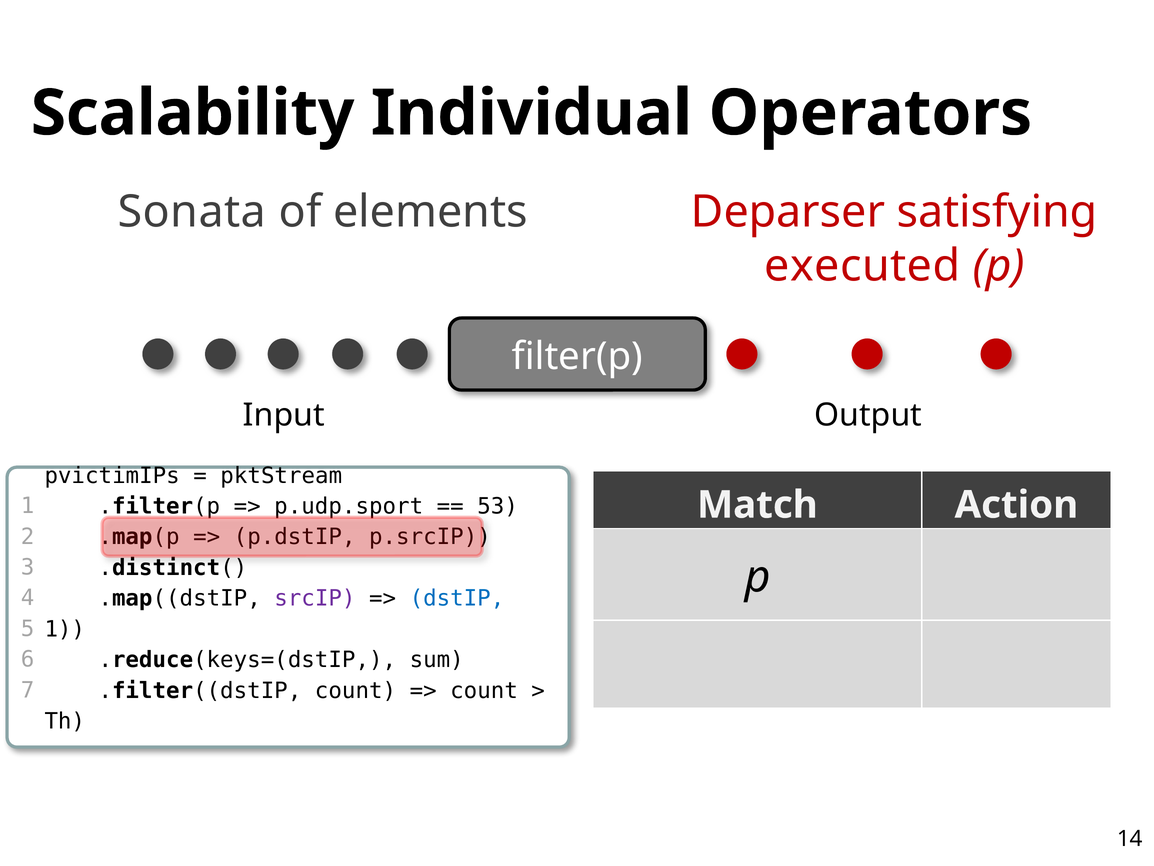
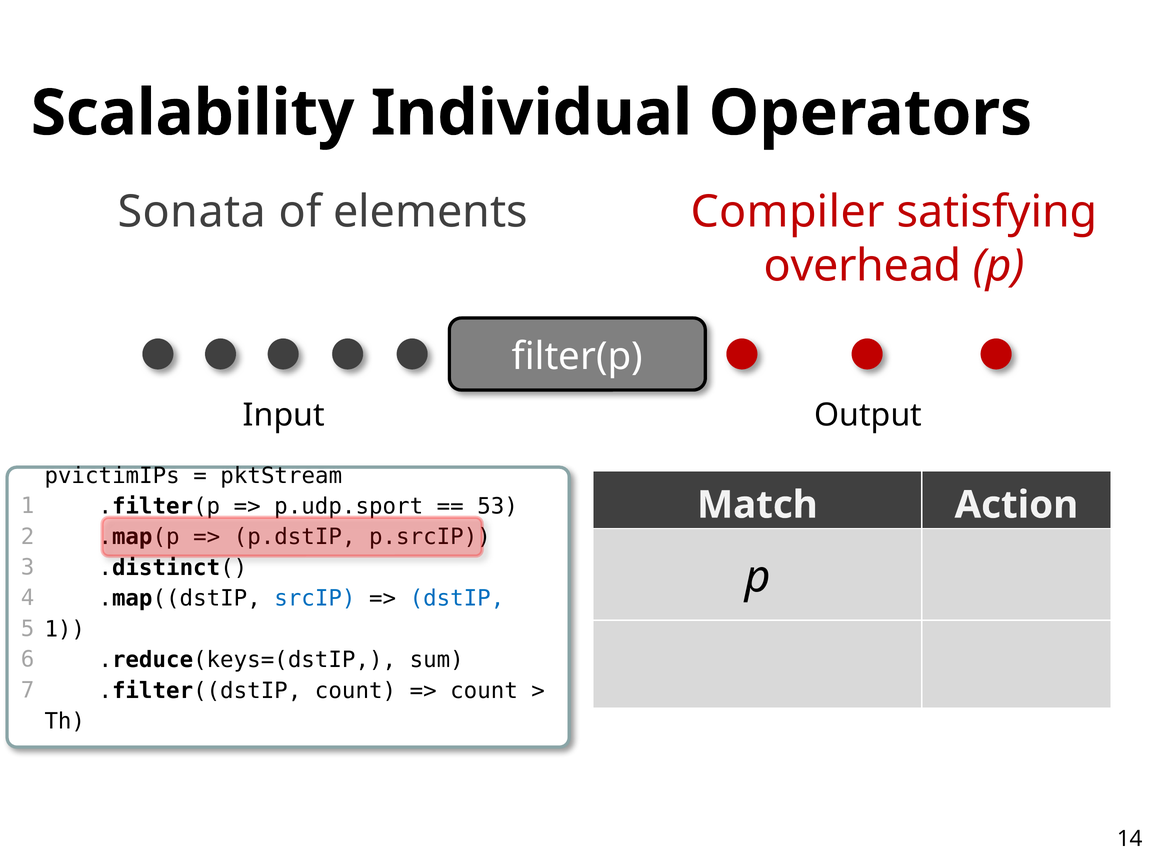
Deparser: Deparser -> Compiler
executed: executed -> overhead
srcIP colour: purple -> blue
